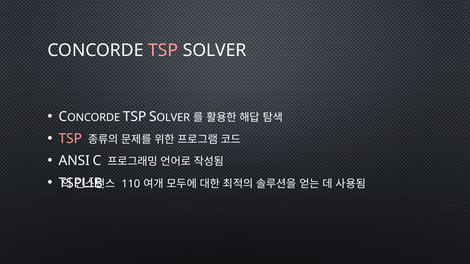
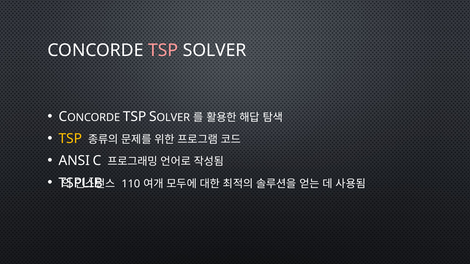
TSP at (70, 139) colour: pink -> yellow
